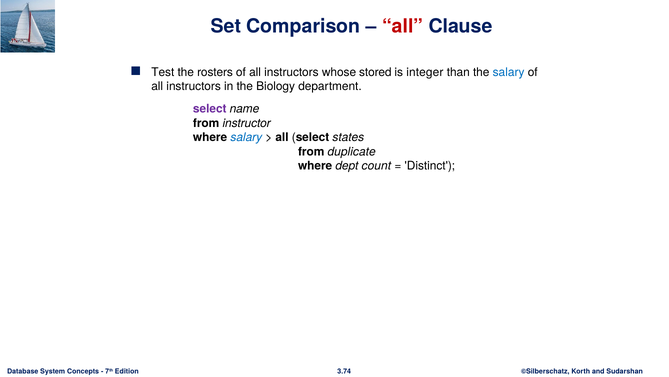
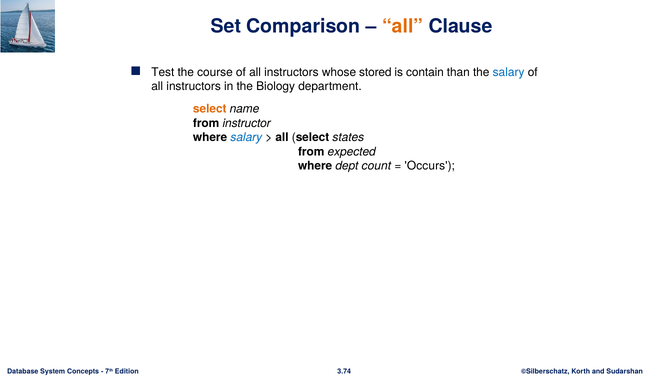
all at (403, 26) colour: red -> orange
rosters: rosters -> course
integer: integer -> contain
select at (210, 109) colour: purple -> orange
duplicate: duplicate -> expected
Distinct: Distinct -> Occurs
